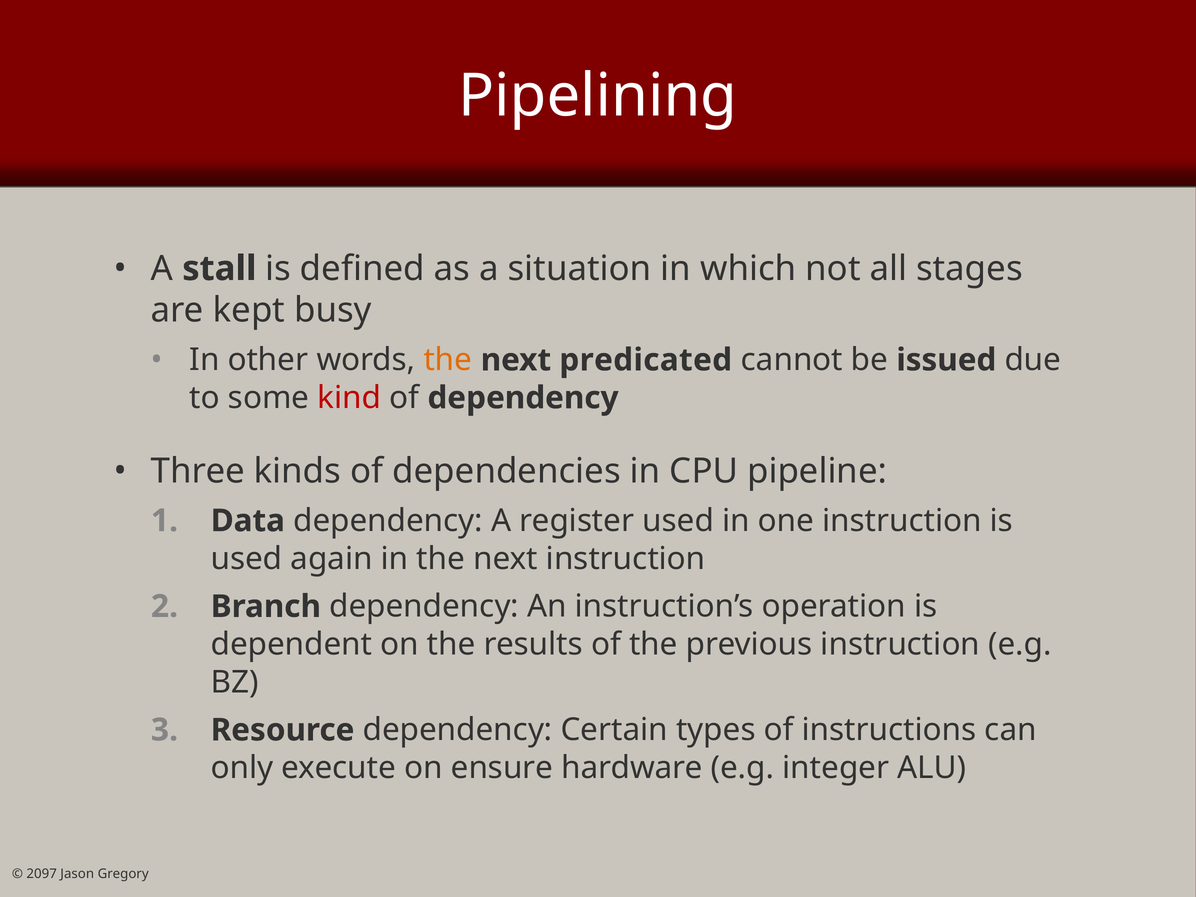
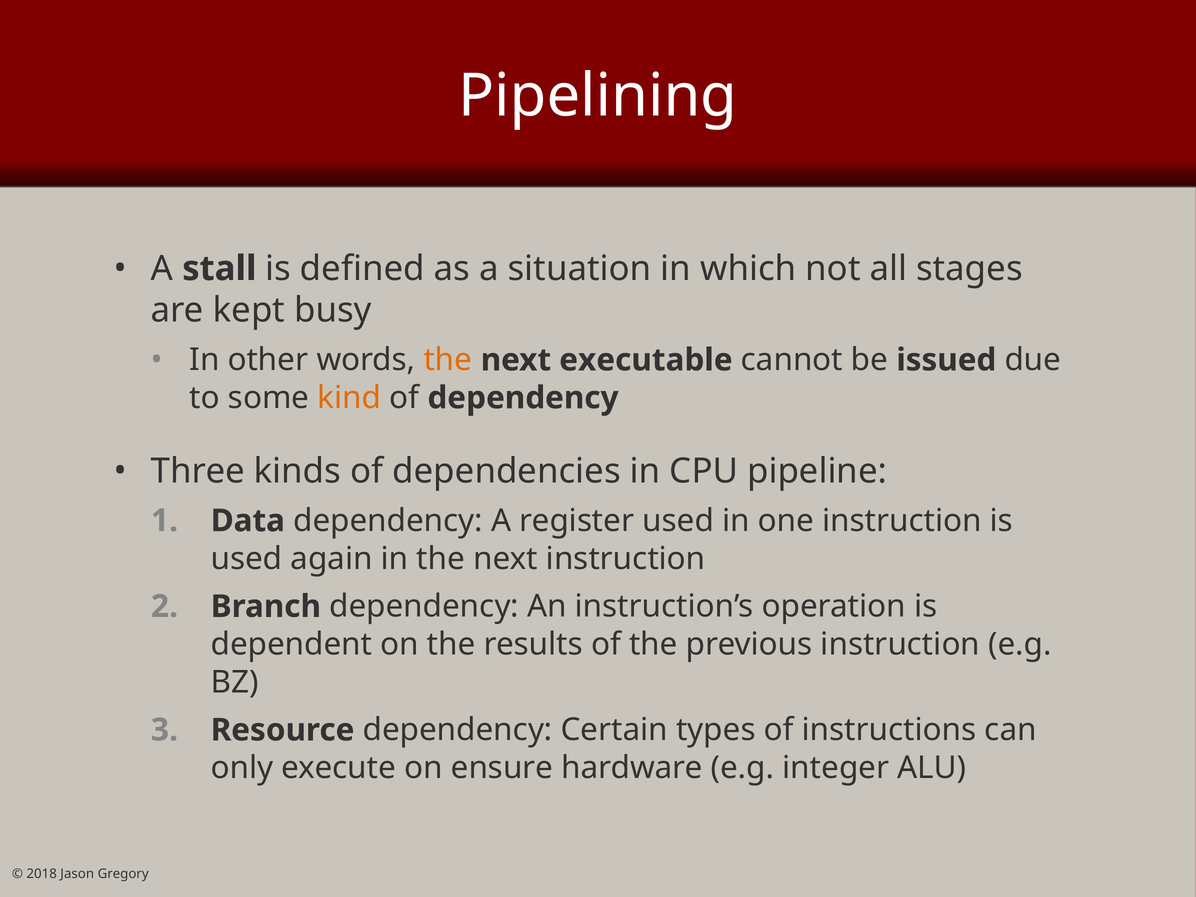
predicated: predicated -> executable
kind colour: red -> orange
2097: 2097 -> 2018
